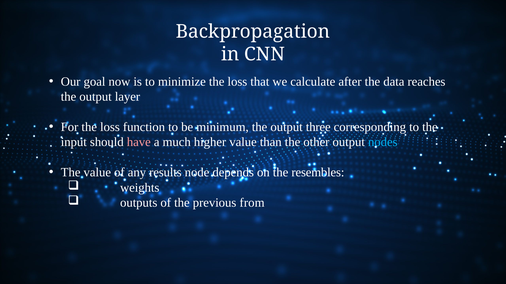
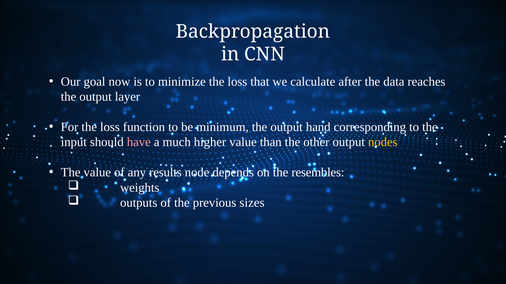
three: three -> hand
nodes colour: light blue -> yellow
from: from -> sizes
